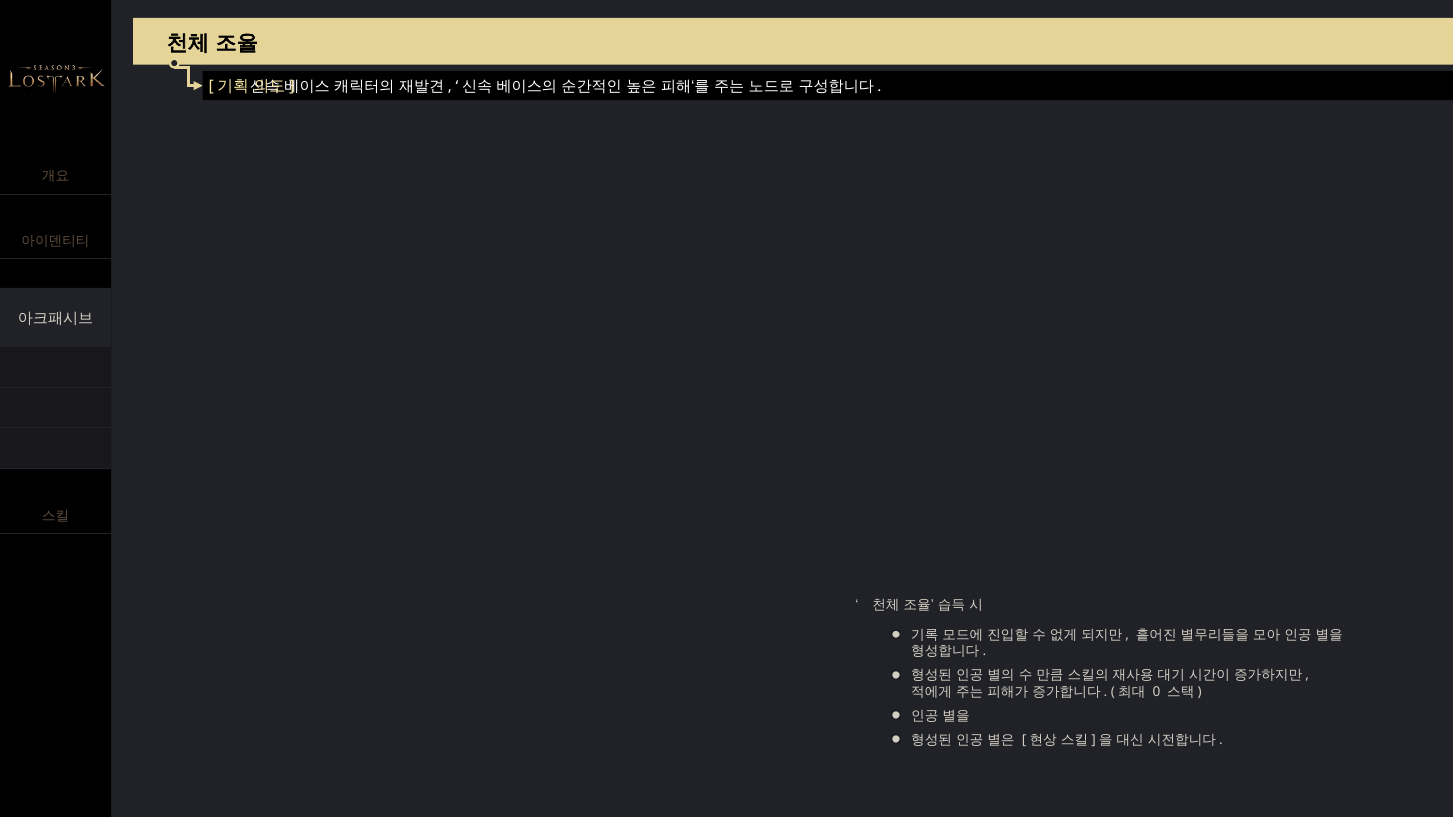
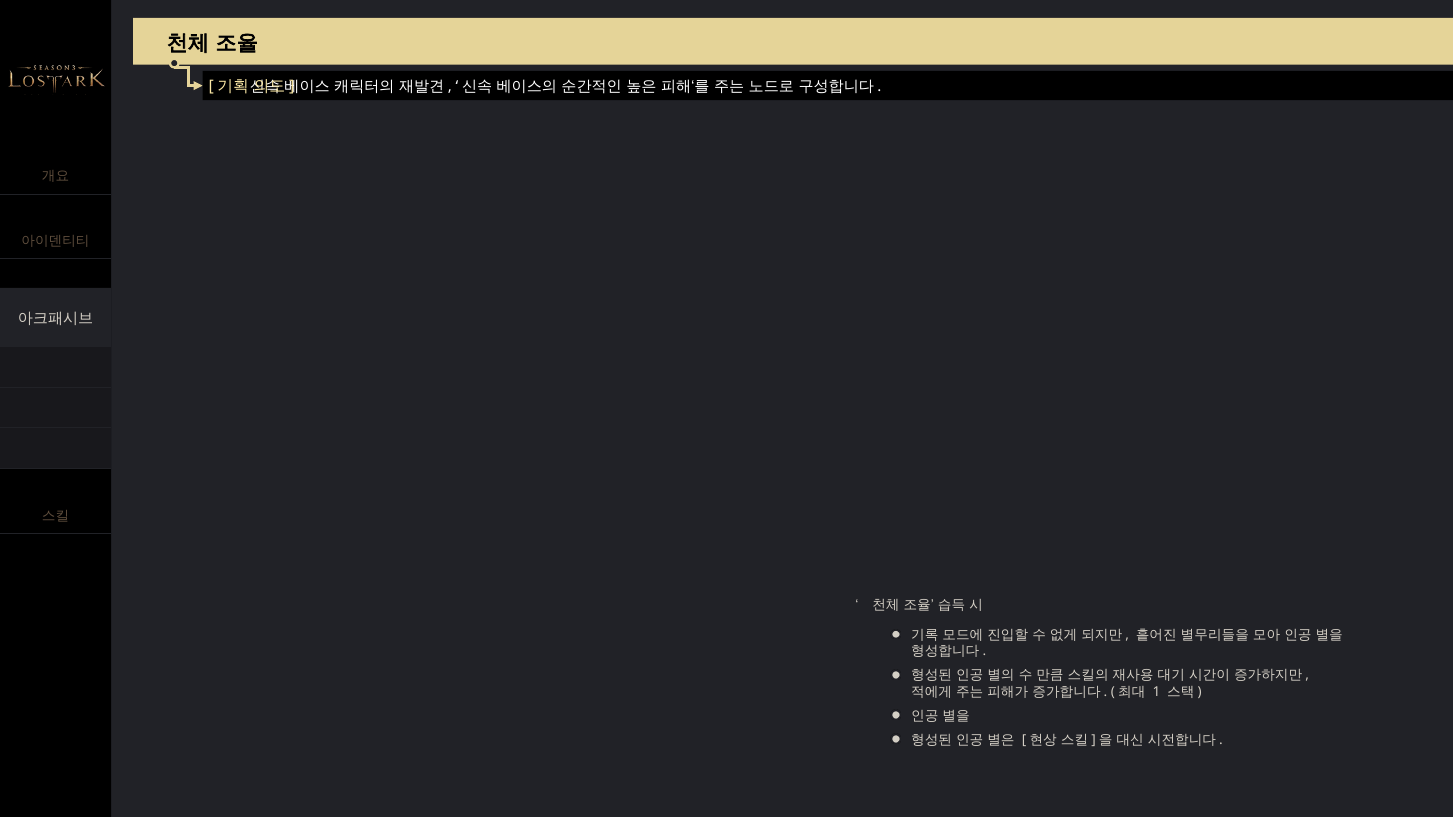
0: 0 -> 1
